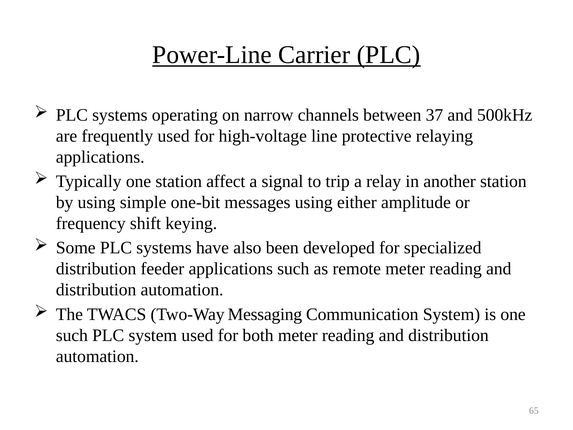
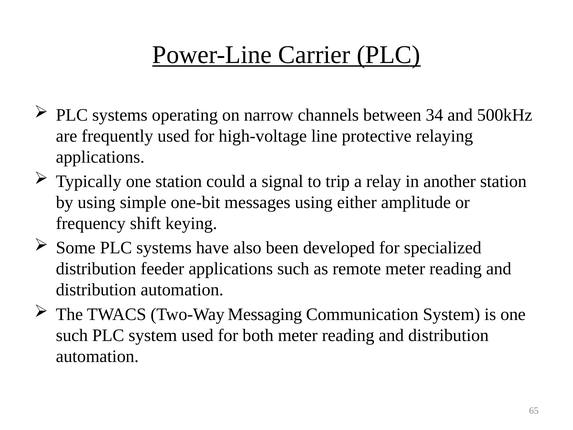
37: 37 -> 34
affect: affect -> could
